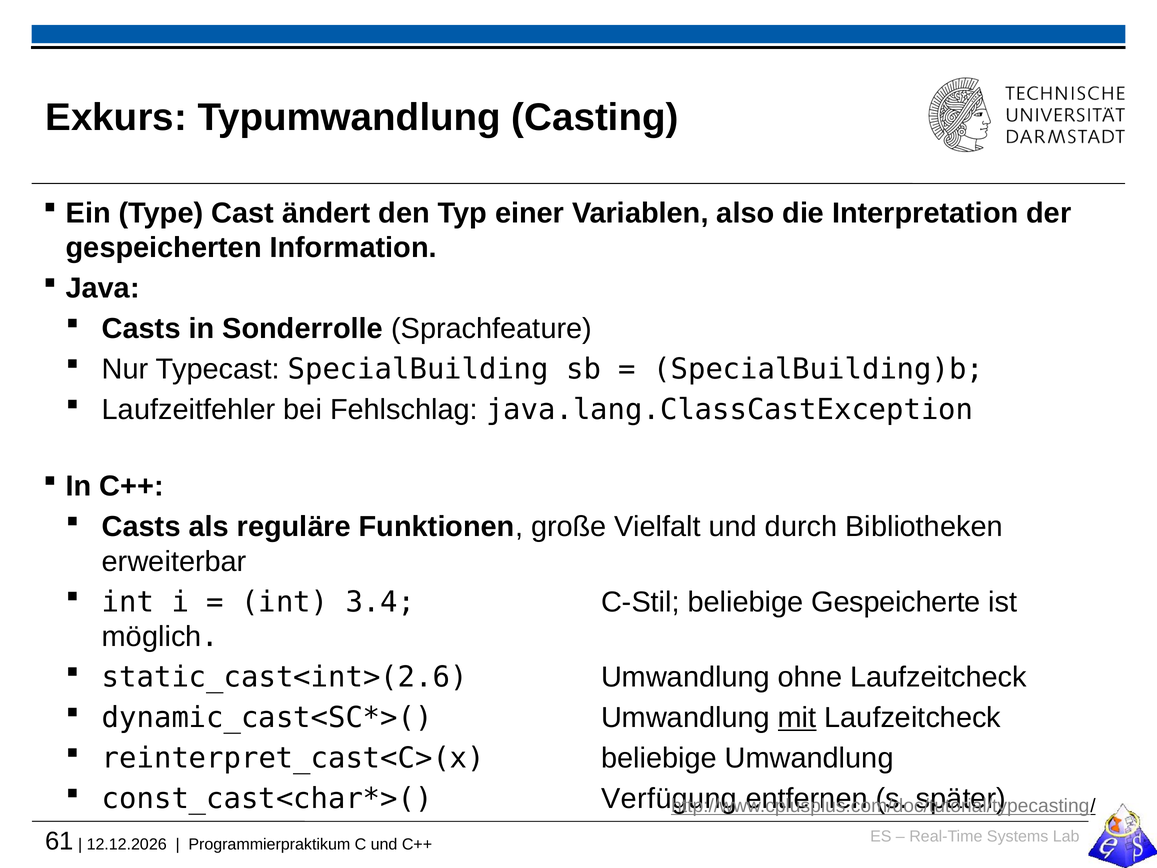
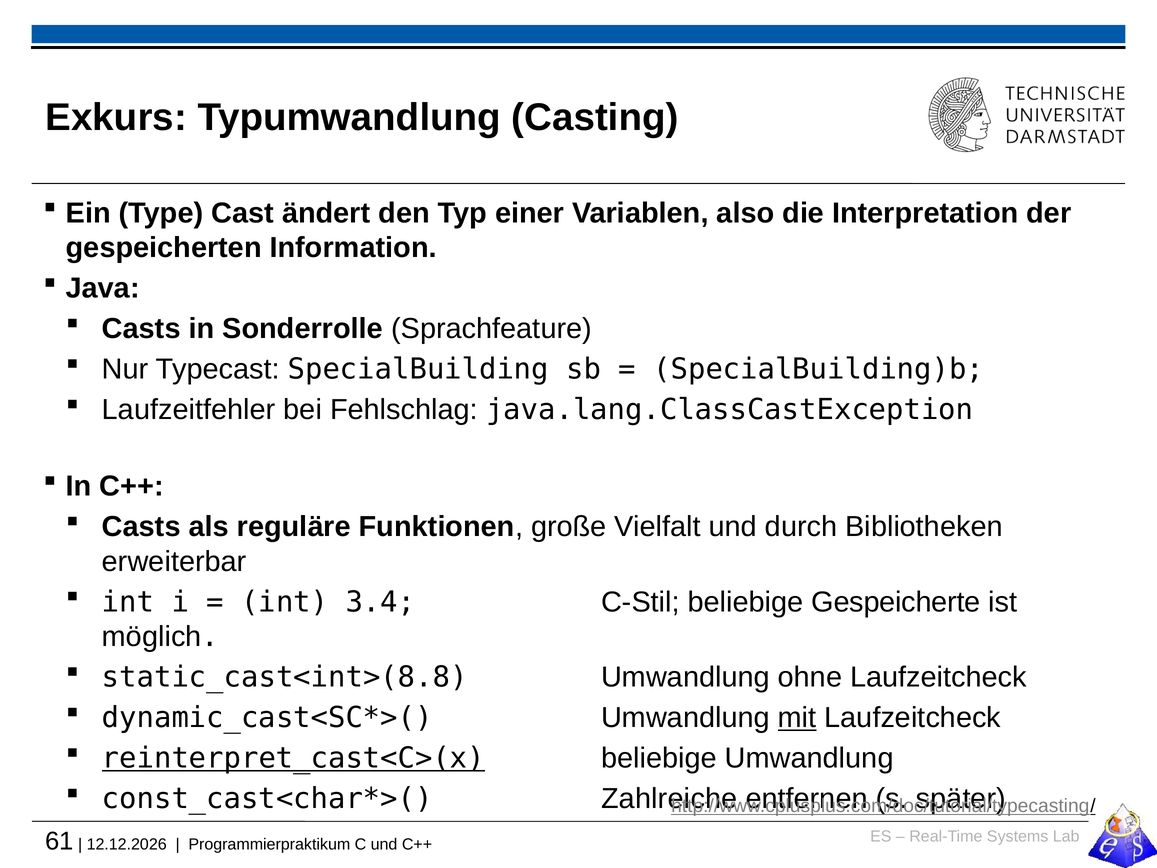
static_cast<int>(2.6: static_cast<int>(2.6 -> static_cast<int>(8.8
reinterpret_cast<C>(x underline: none -> present
Verfügung: Verfügung -> Zahlreiche
